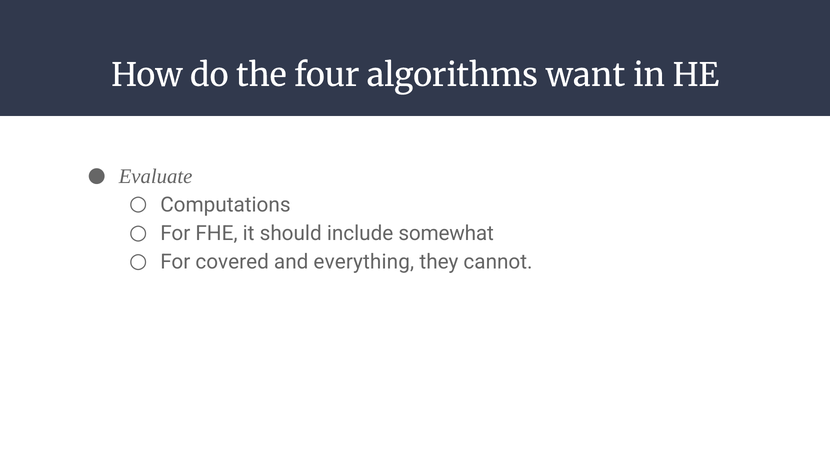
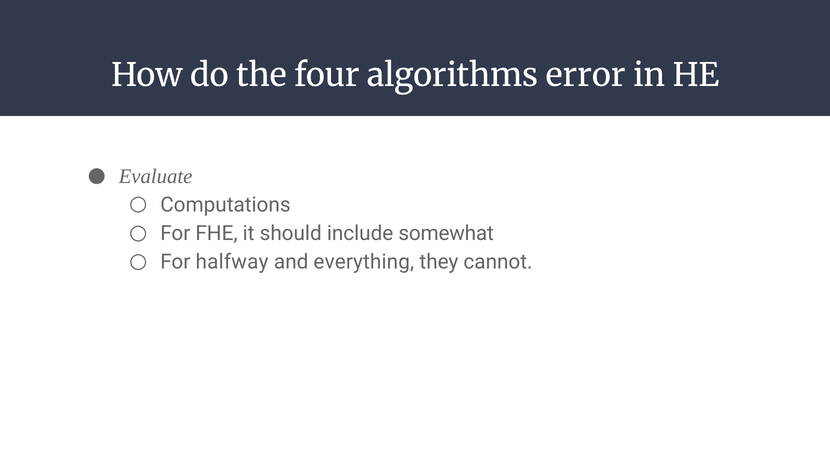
want: want -> error
covered: covered -> halfway
